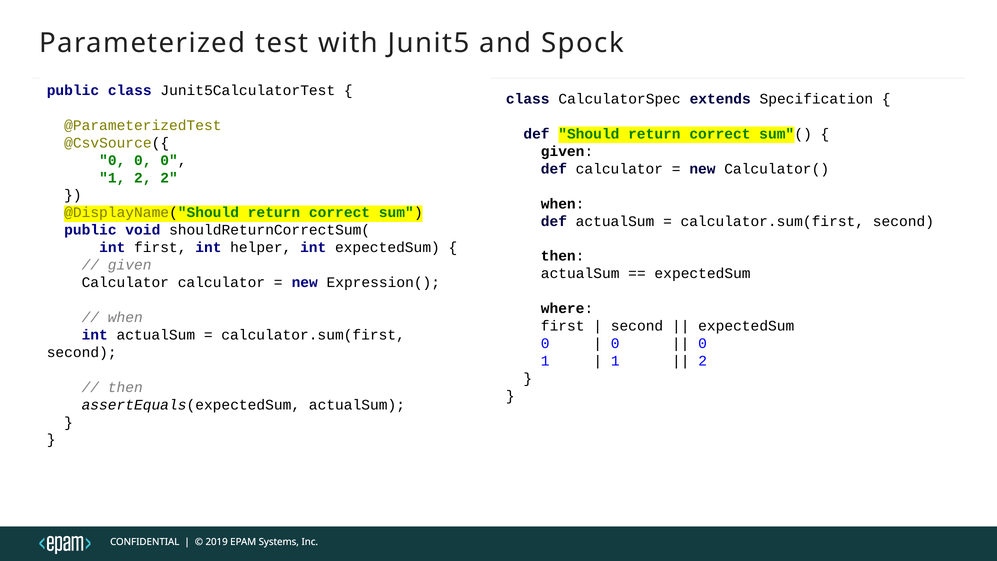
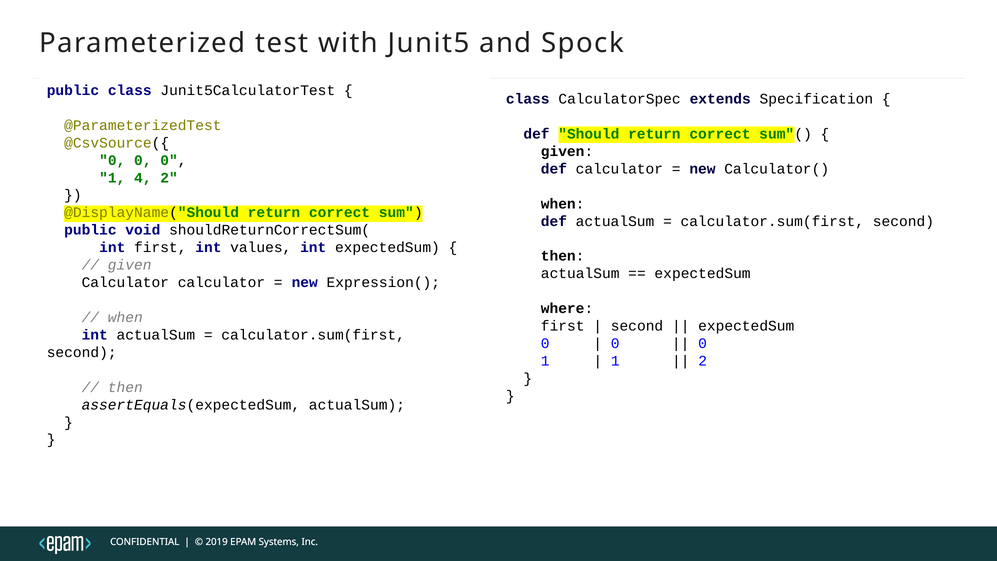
1 2: 2 -> 4
helper: helper -> values
